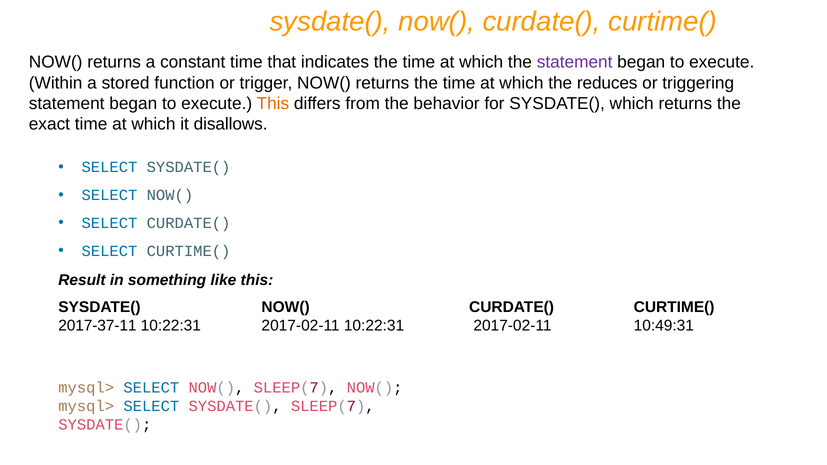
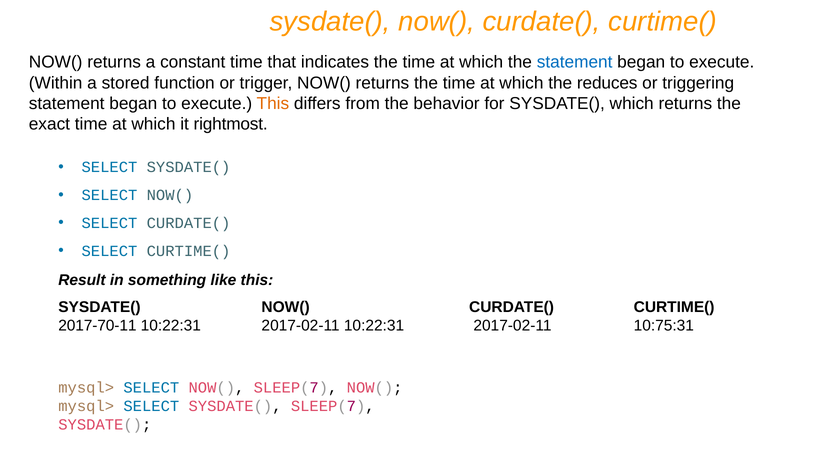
statement at (575, 62) colour: purple -> blue
disallows: disallows -> rightmost
2017-37-11: 2017-37-11 -> 2017-70-11
10:49:31: 10:49:31 -> 10:75:31
